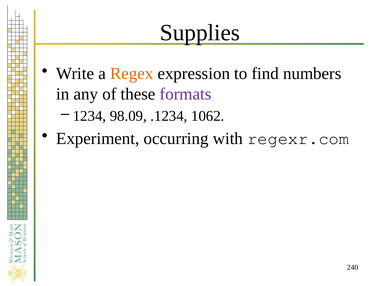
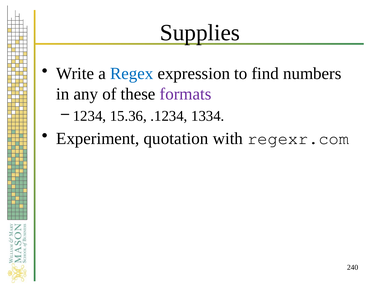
Regex colour: orange -> blue
98.09: 98.09 -> 15.36
1062: 1062 -> 1334
occurring: occurring -> quotation
